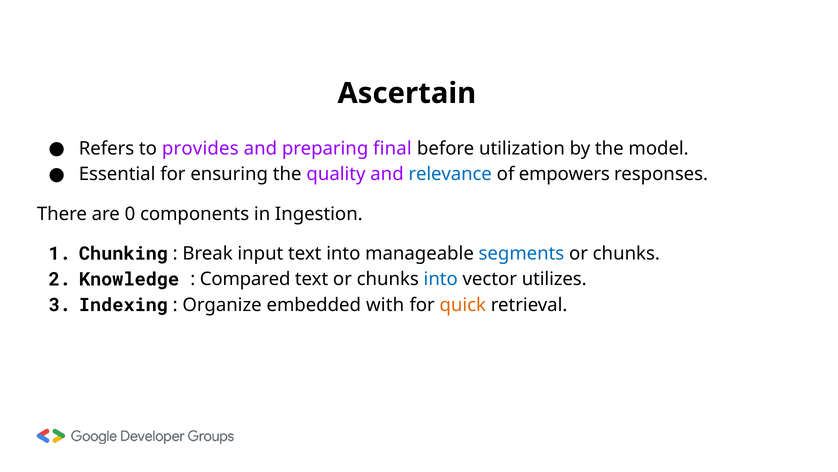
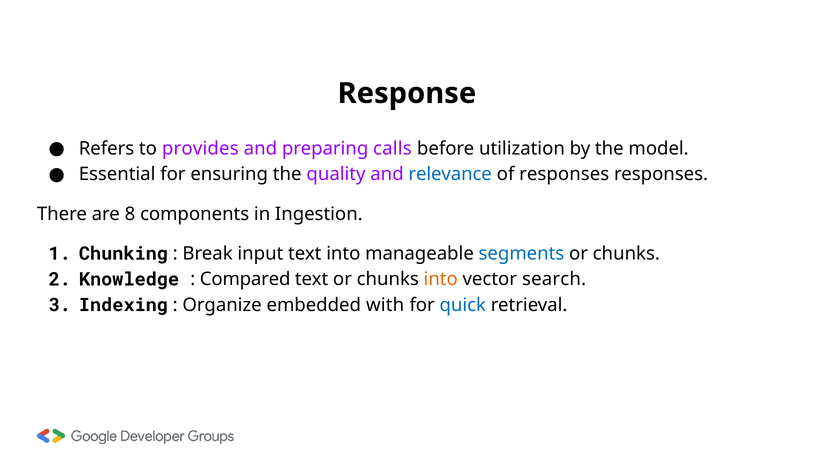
Ascertain: Ascertain -> Response
final: final -> calls
of empowers: empowers -> responses
0: 0 -> 8
into at (441, 279) colour: blue -> orange
utilizes: utilizes -> search
quick colour: orange -> blue
